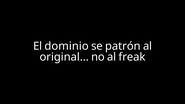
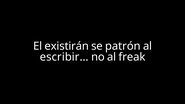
dominio: dominio -> existirán
original…: original… -> escribir…
